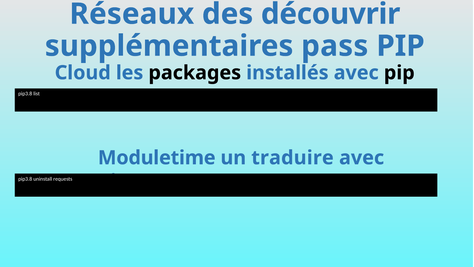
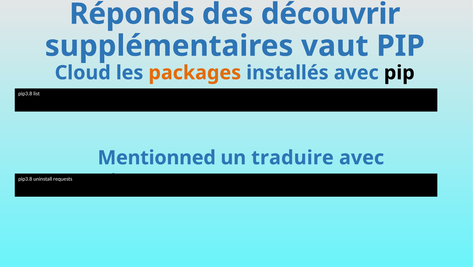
Réseaux: Réseaux -> Réponds
pass: pass -> vaut
packages colour: black -> orange
Moduletime: Moduletime -> Mentionned
